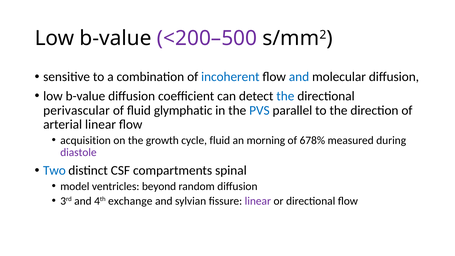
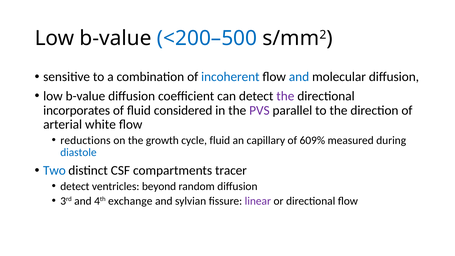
<200–500 colour: purple -> blue
the at (285, 96) colour: blue -> purple
perivascular: perivascular -> incorporates
glymphatic: glymphatic -> considered
PVS colour: blue -> purple
arterial linear: linear -> white
acquisition: acquisition -> reductions
morning: morning -> capillary
678%: 678% -> 609%
diastole colour: purple -> blue
spinal: spinal -> tracer
model at (75, 186): model -> detect
